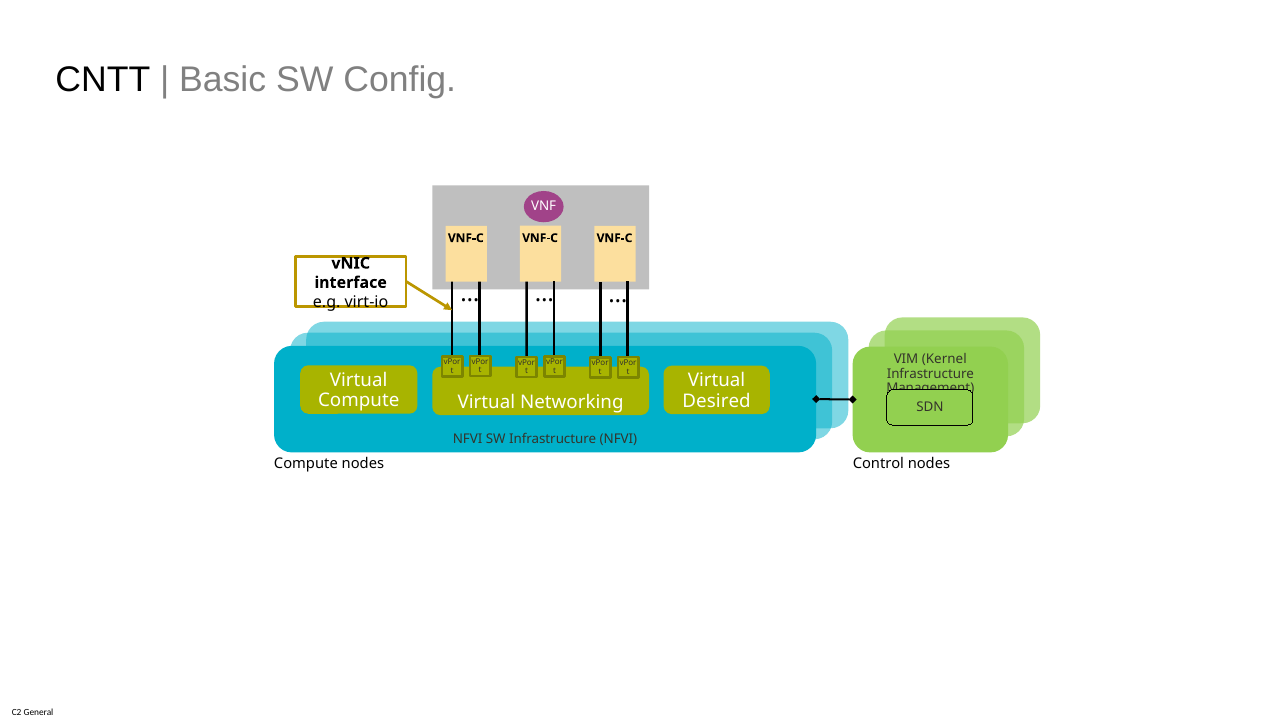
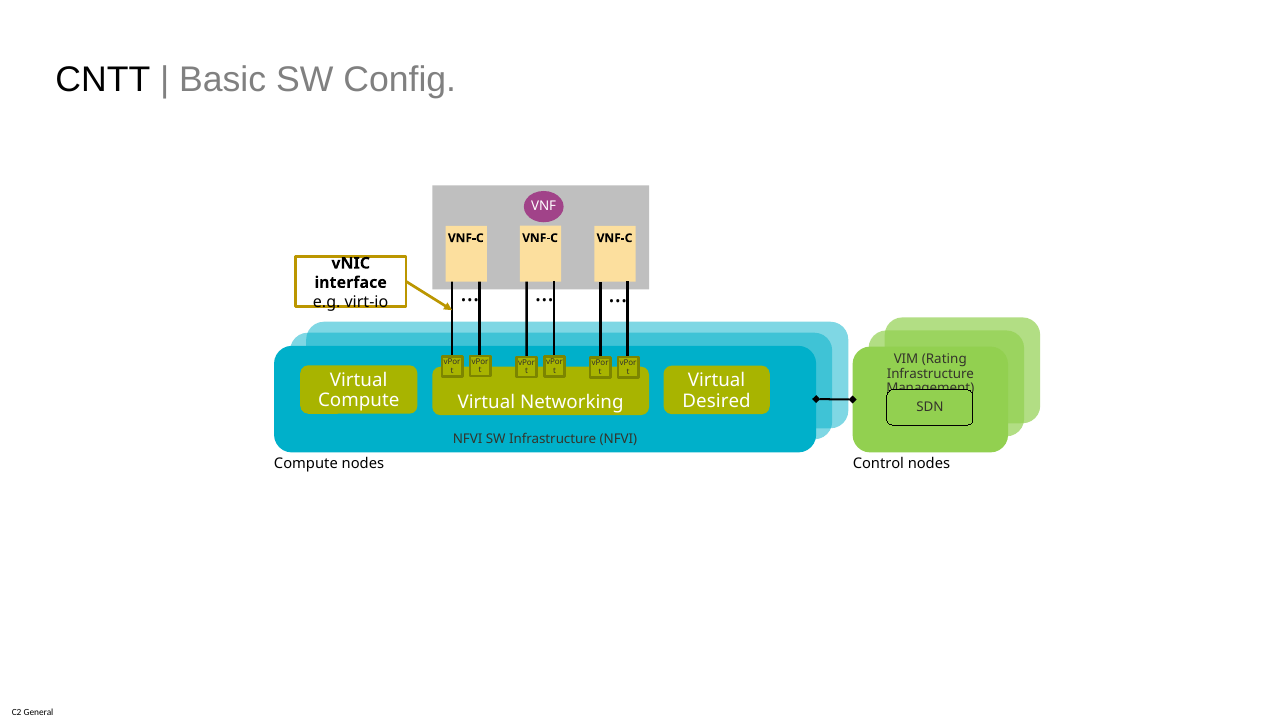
Kernel: Kernel -> Rating
